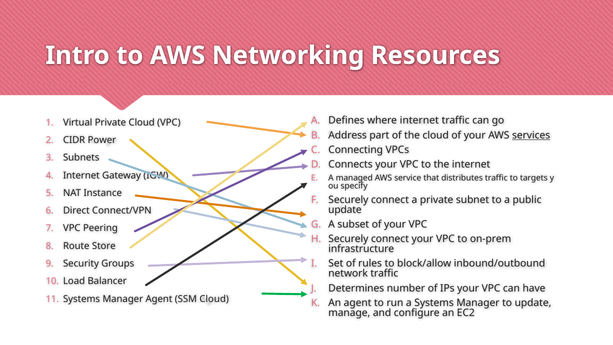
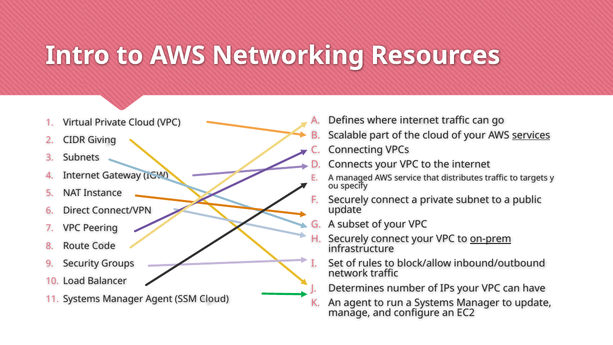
Address: Address -> Scalable
Power: Power -> Giving
on-prem underline: none -> present
Store: Store -> Code
